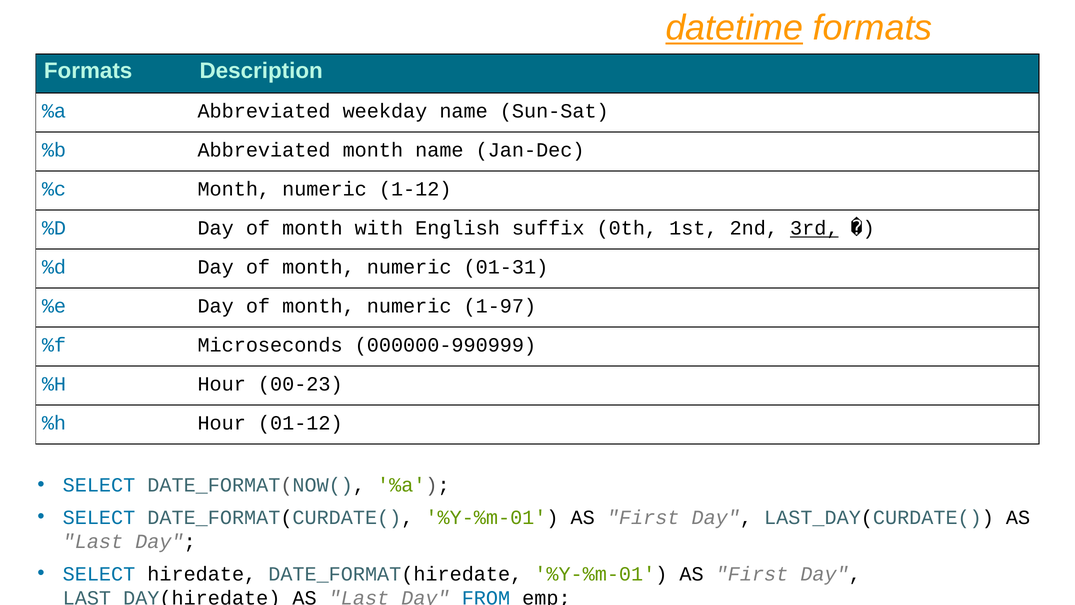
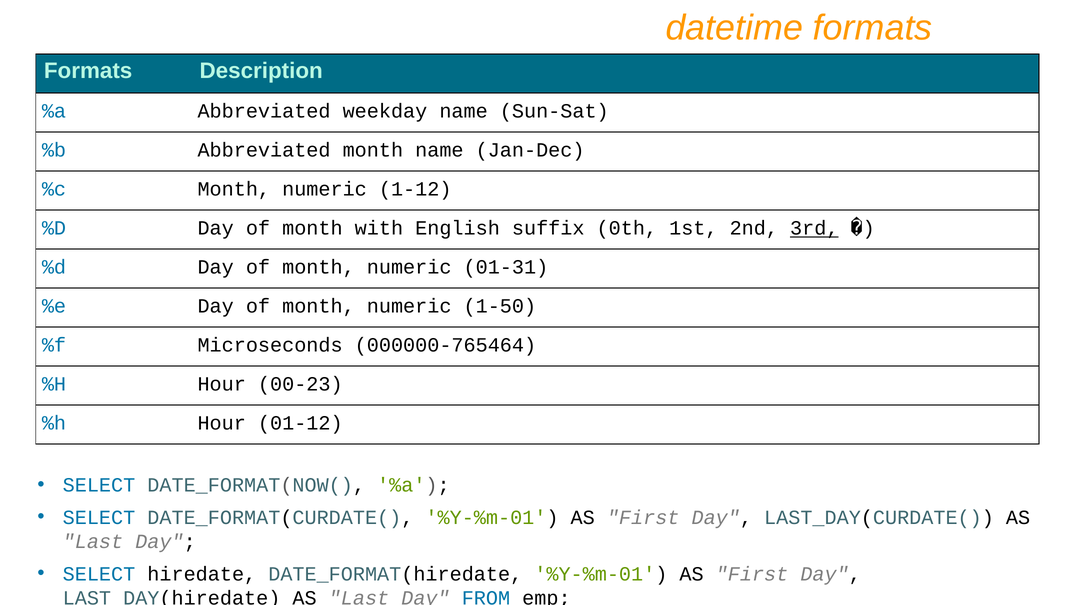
datetime underline: present -> none
1-97: 1-97 -> 1-50
000000-990999: 000000-990999 -> 000000-765464
